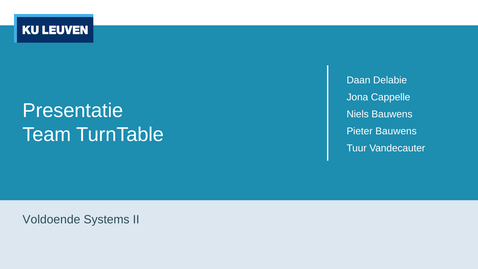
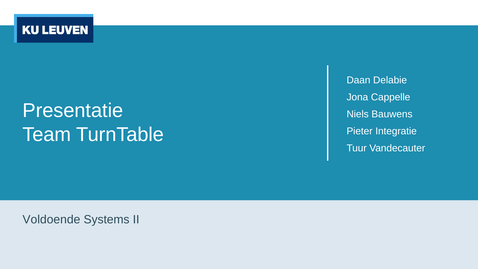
Pieter Bauwens: Bauwens -> Integratie
